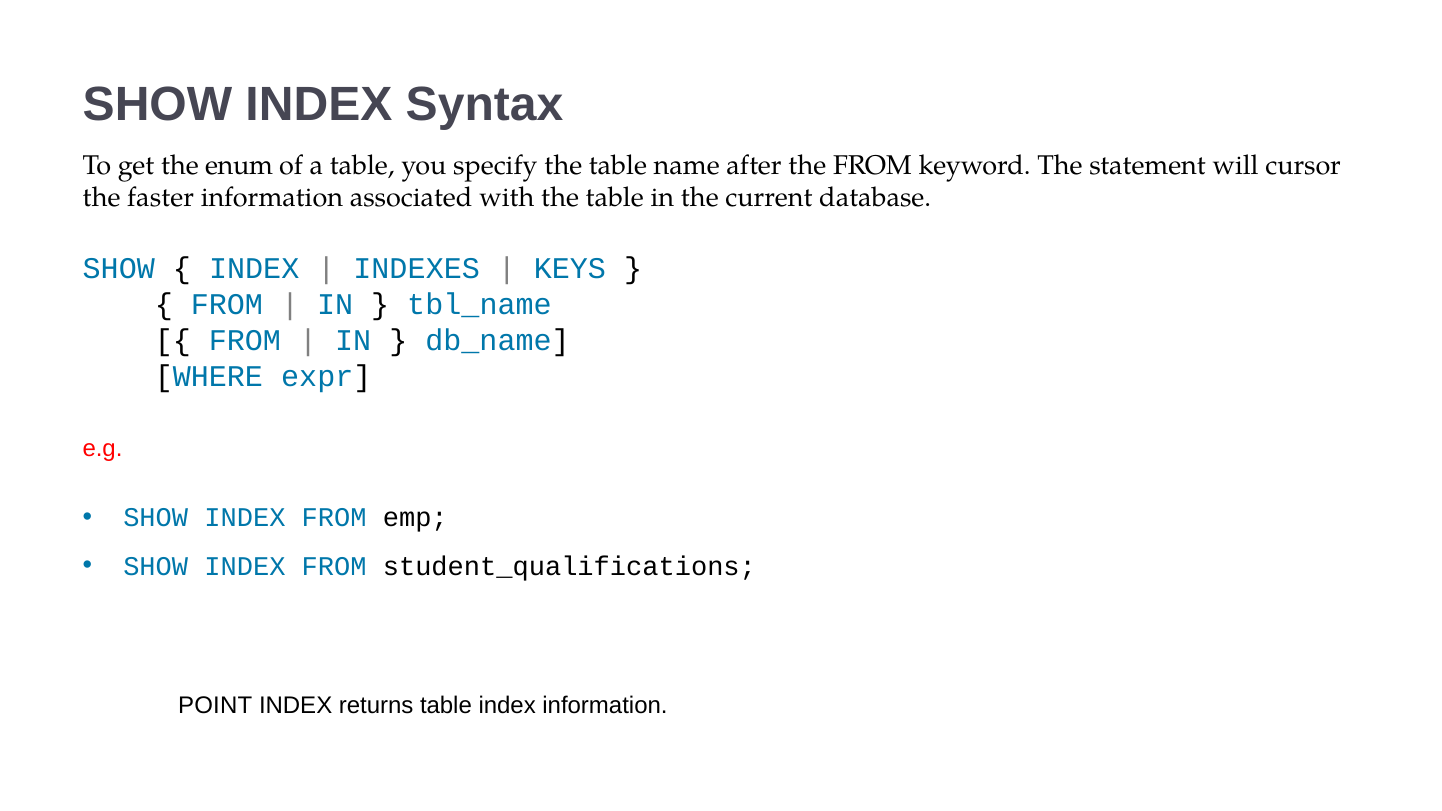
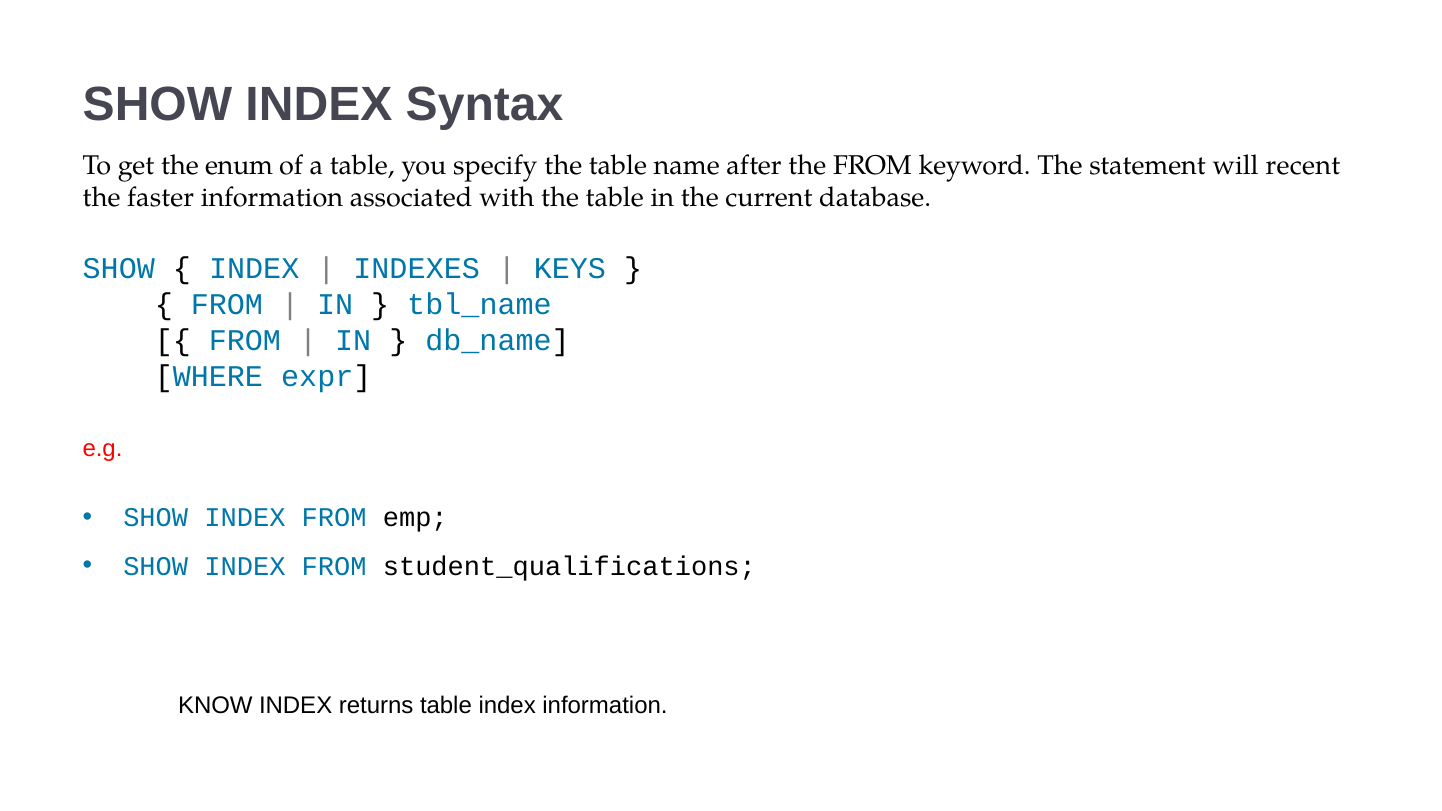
cursor: cursor -> recent
POINT: POINT -> KNOW
